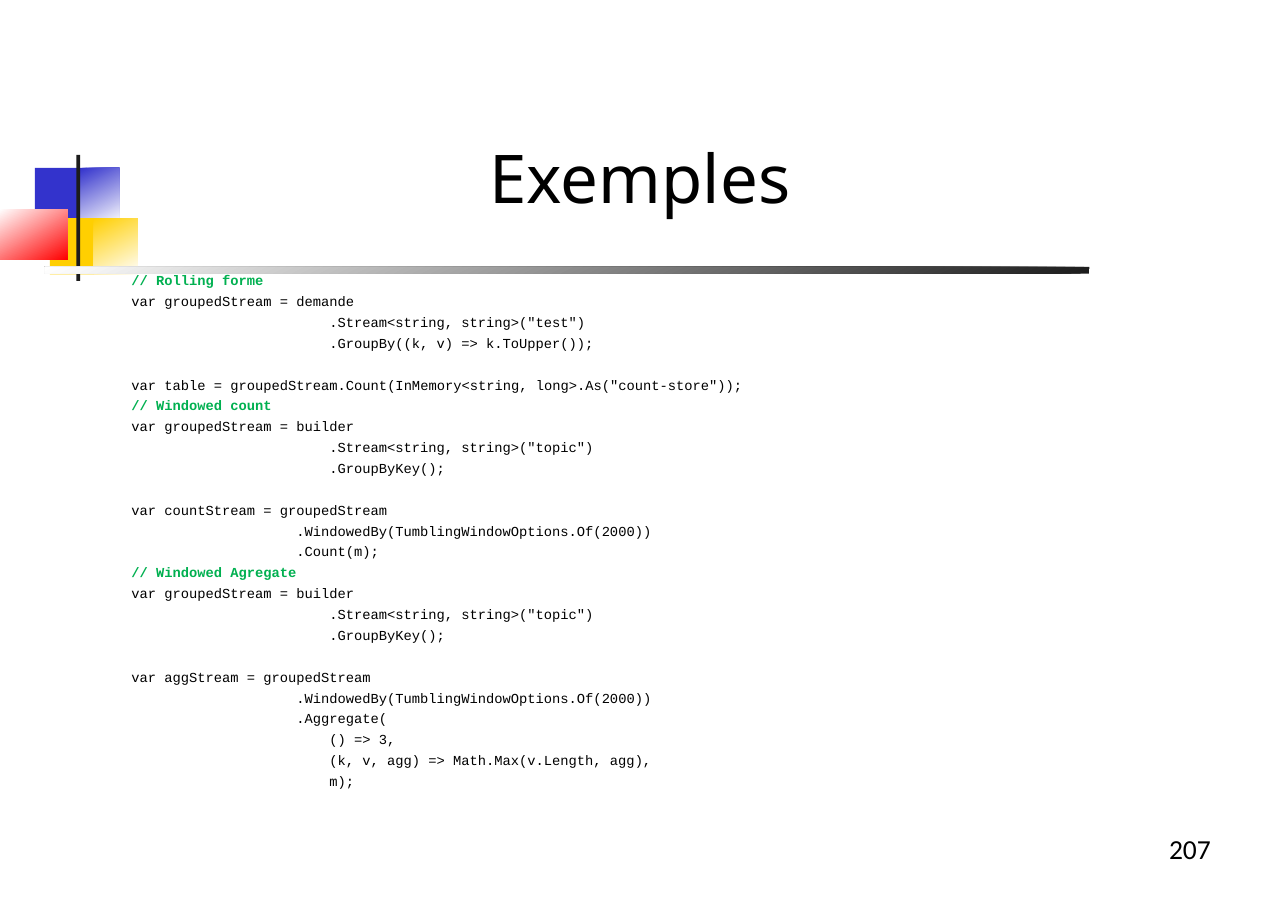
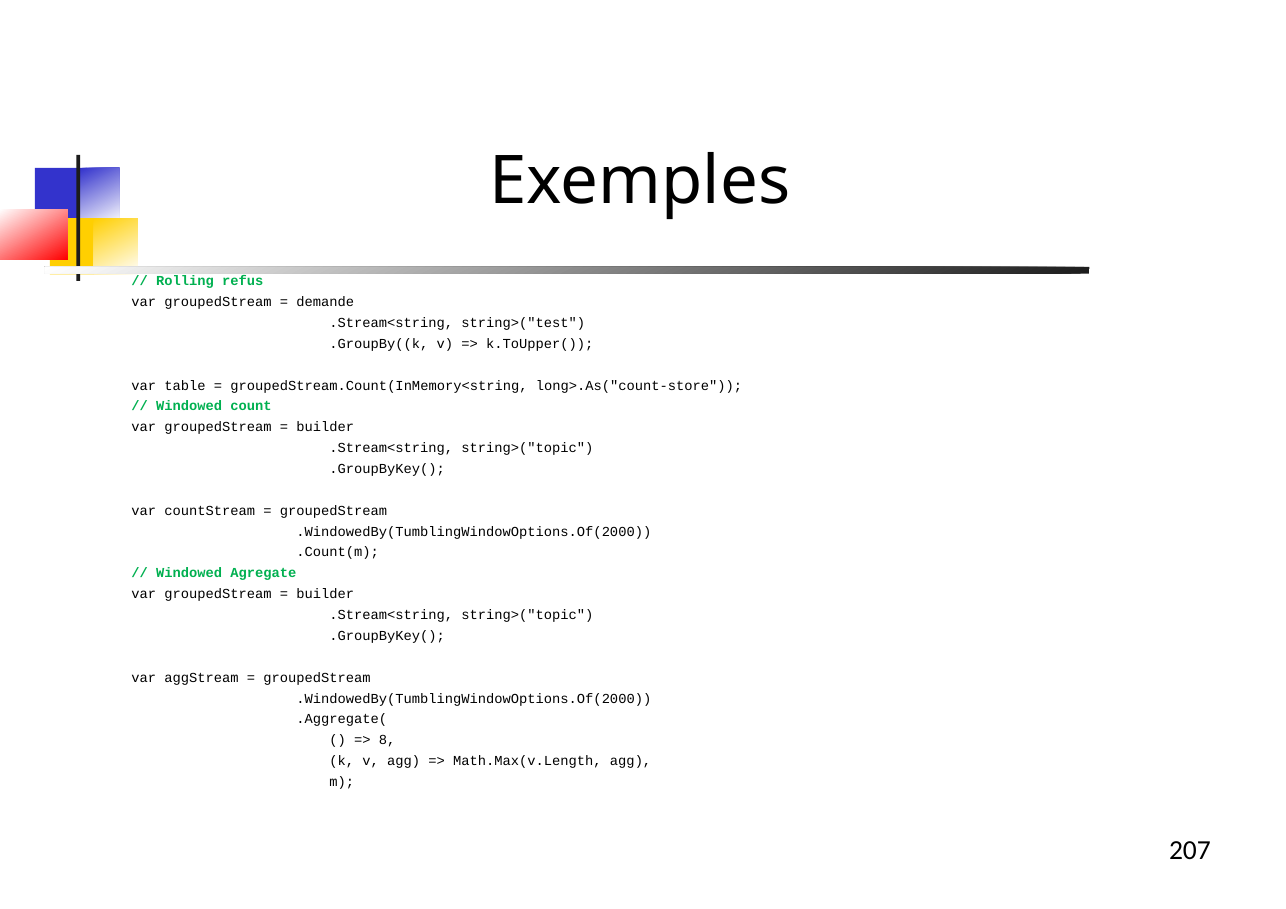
forme: forme -> refus
3: 3 -> 8
